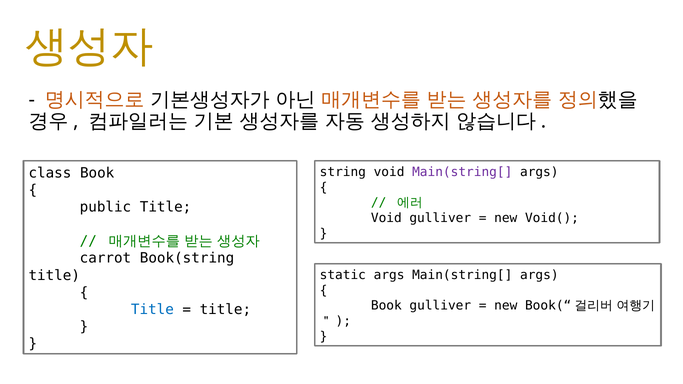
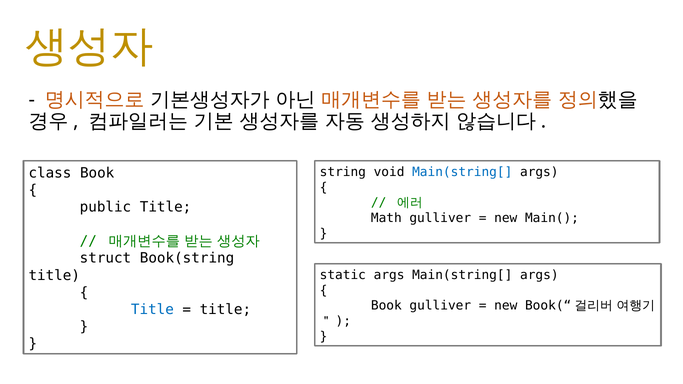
Main(string[ at (462, 172) colour: purple -> blue
Void at (386, 218): Void -> Math
Void(: Void( -> Main(
carrot: carrot -> struct
